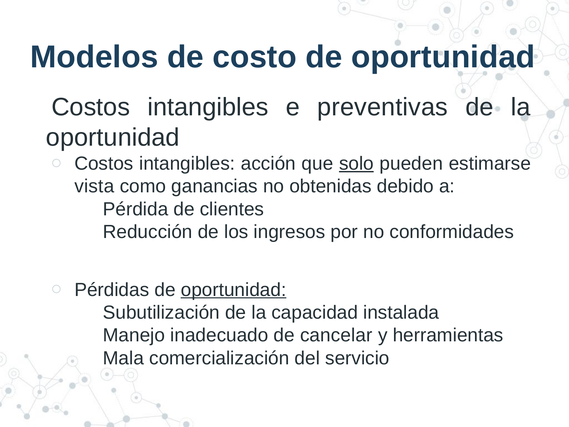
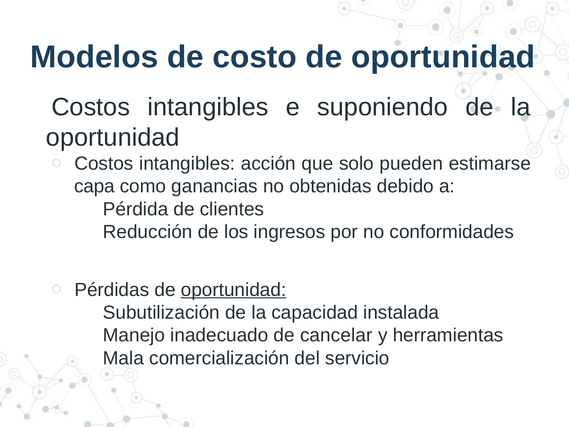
preventivas: preventivas -> suponiendo
solo underline: present -> none
vista: vista -> capa
